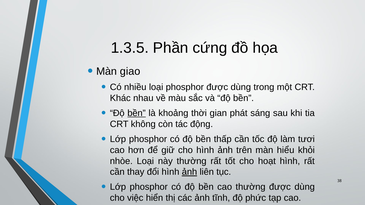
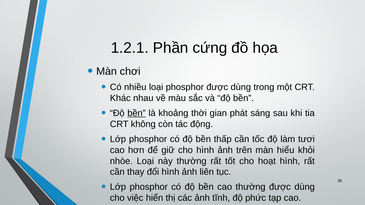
1.3.5: 1.3.5 -> 1.2.1
giao: giao -> chơi
ảnh at (189, 172) underline: present -> none
